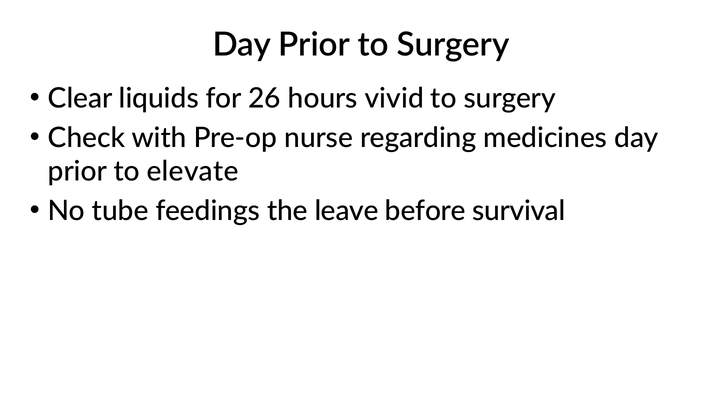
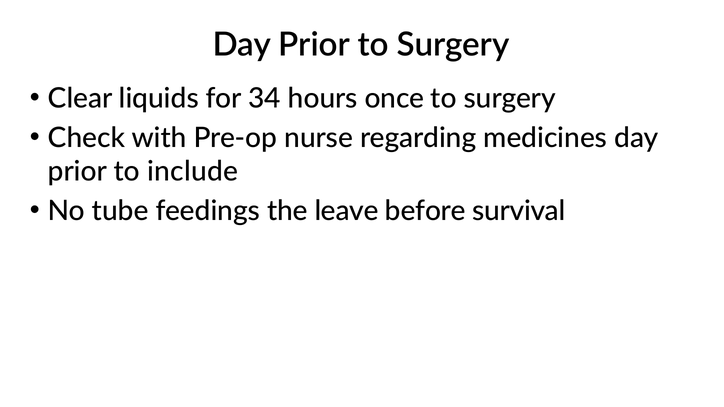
26: 26 -> 34
vivid: vivid -> once
elevate: elevate -> include
